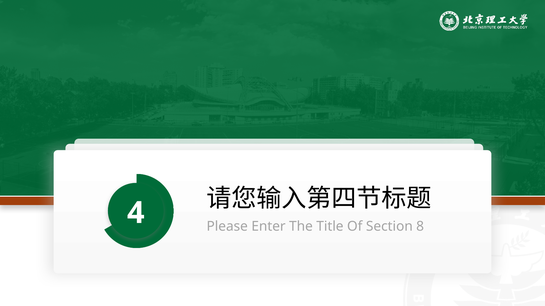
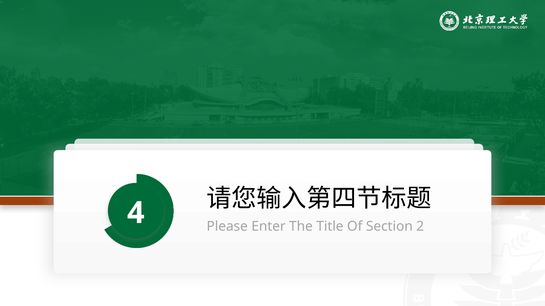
8: 8 -> 2
